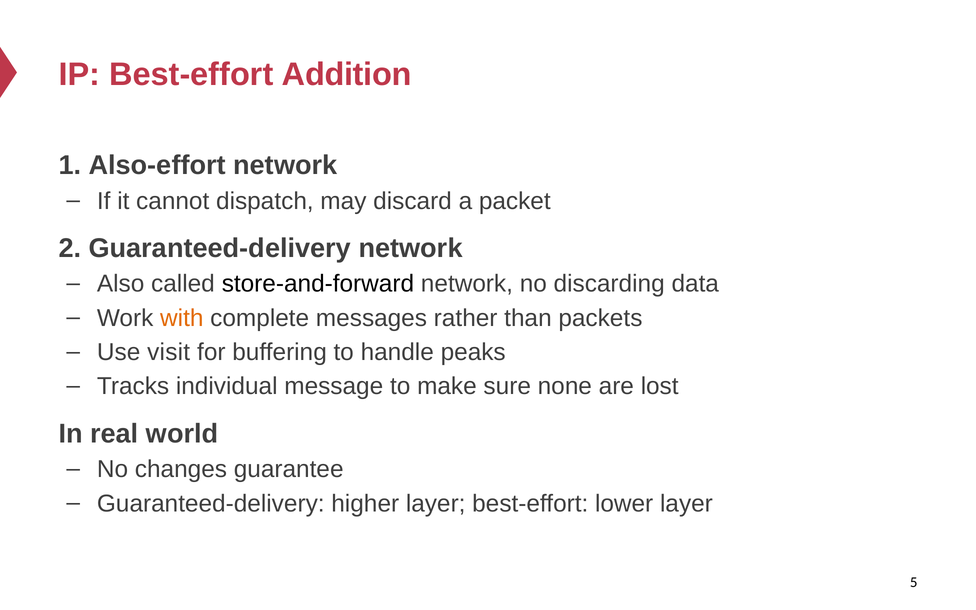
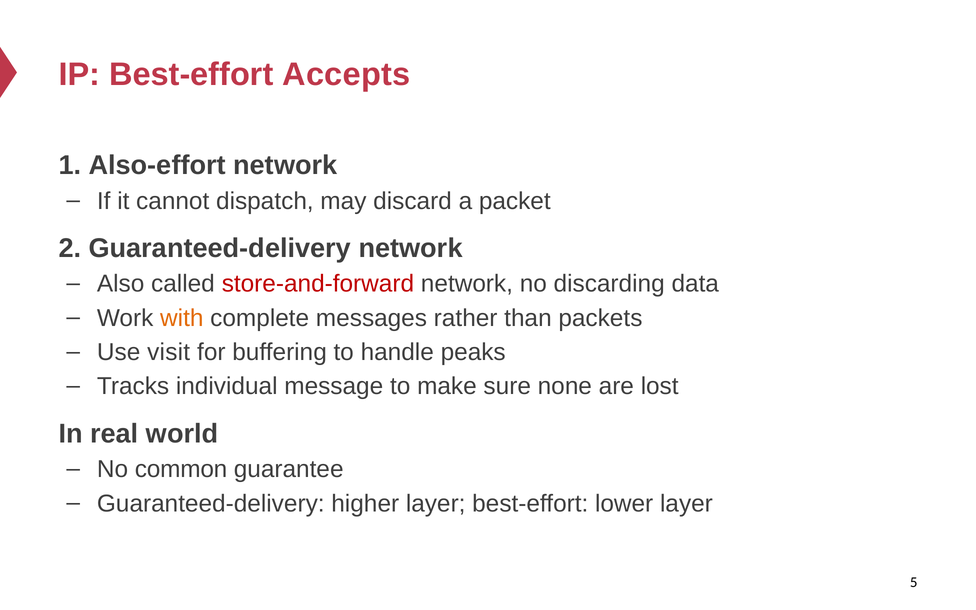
Addition: Addition -> Accepts
store-and-forward colour: black -> red
changes: changes -> common
